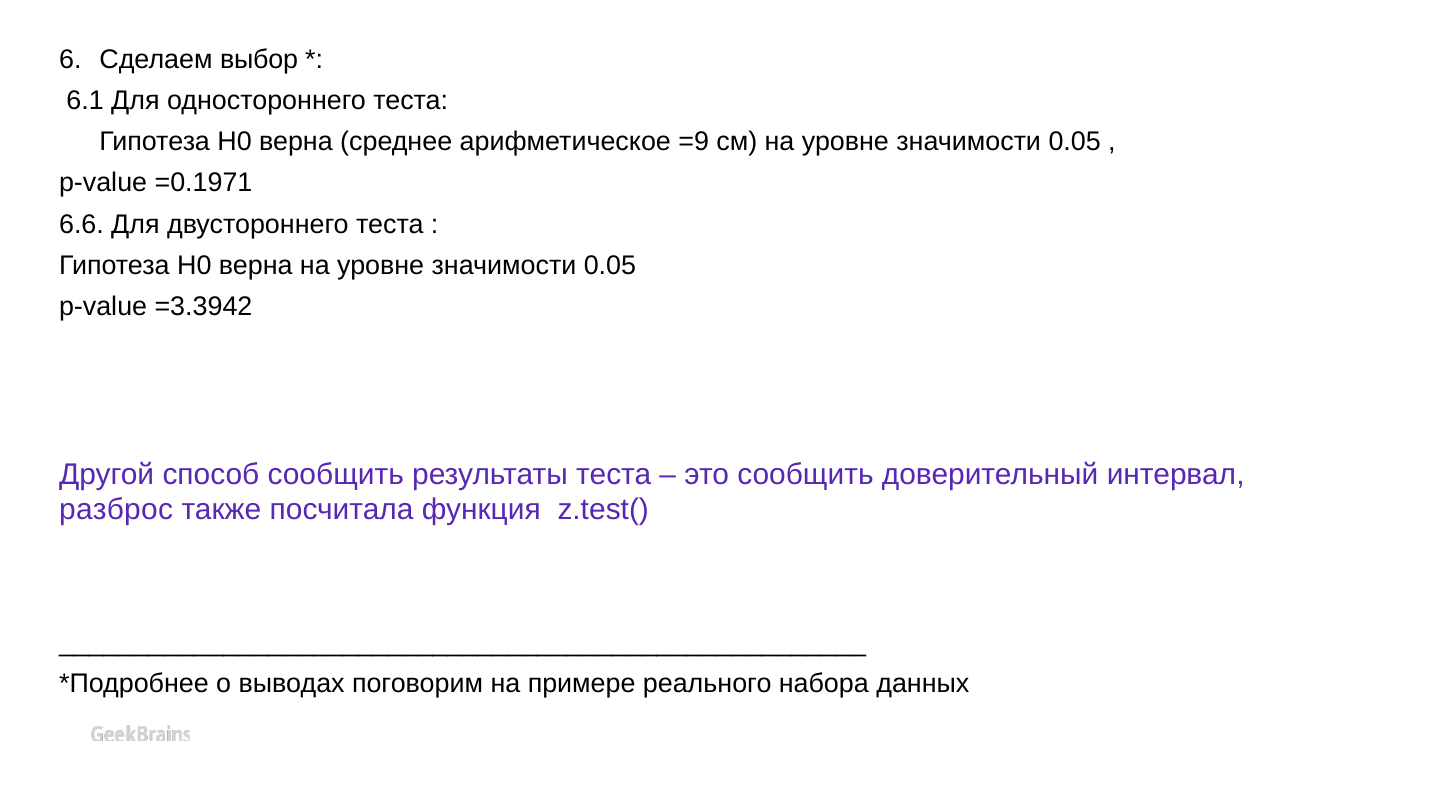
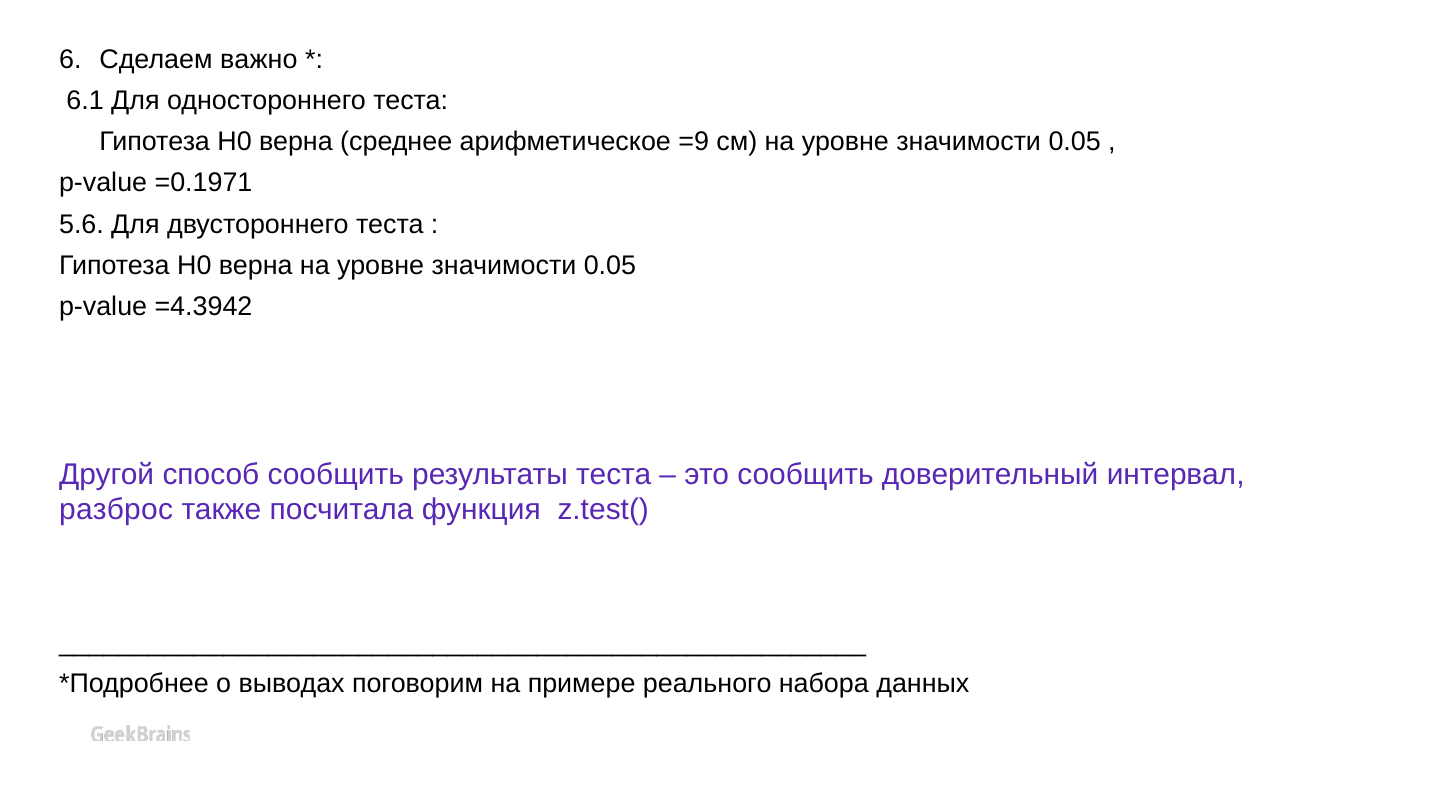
выбор: выбор -> важно
6.6: 6.6 -> 5.6
=3.3942: =3.3942 -> =4.3942
